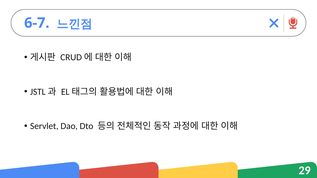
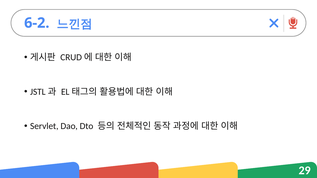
6-7: 6-7 -> 6-2
